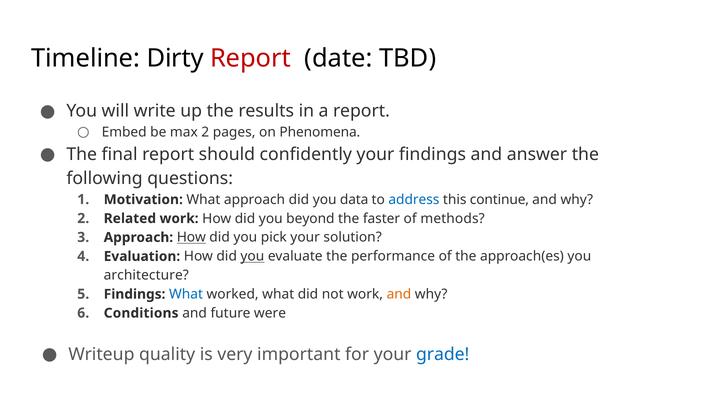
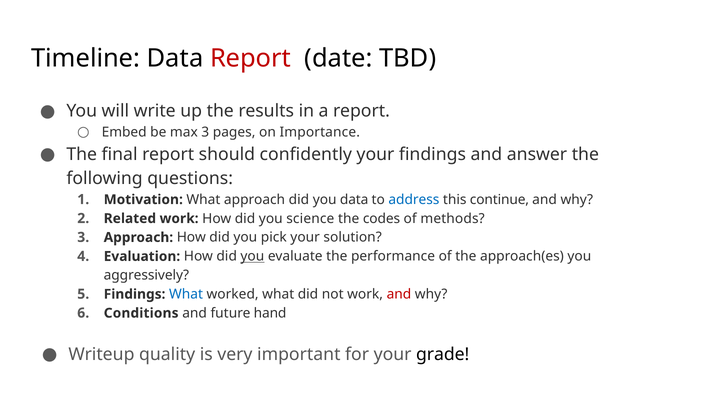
Timeline Dirty: Dirty -> Data
max 2: 2 -> 3
Phenomena: Phenomena -> Importance
beyond: beyond -> science
faster: faster -> codes
How at (191, 238) underline: present -> none
architecture: architecture -> aggressively
and at (399, 294) colour: orange -> red
were: were -> hand
grade colour: blue -> black
